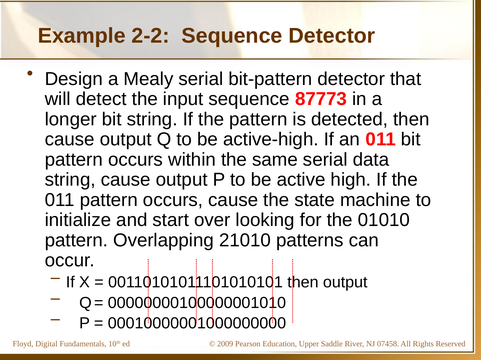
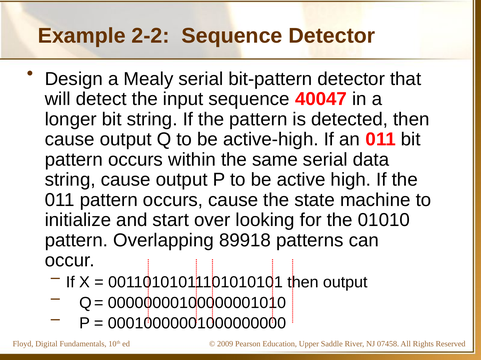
87773: 87773 -> 40047
21010: 21010 -> 89918
